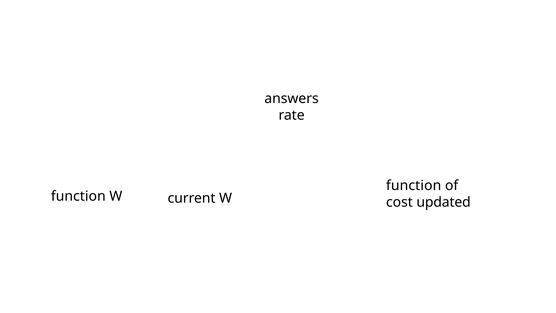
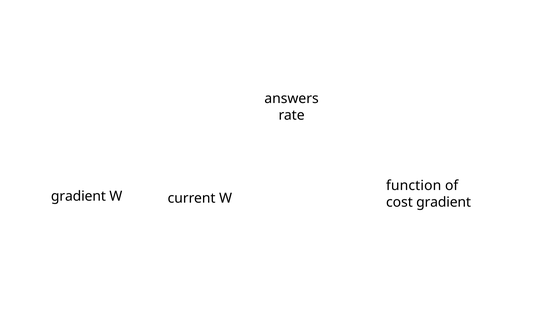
function at (78, 196): function -> gradient
cost updated: updated -> gradient
